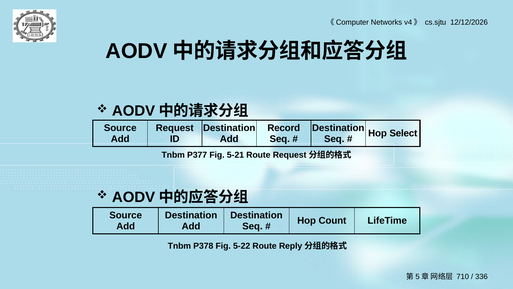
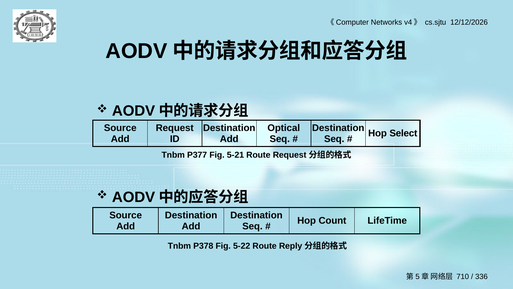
Record: Record -> Optical
